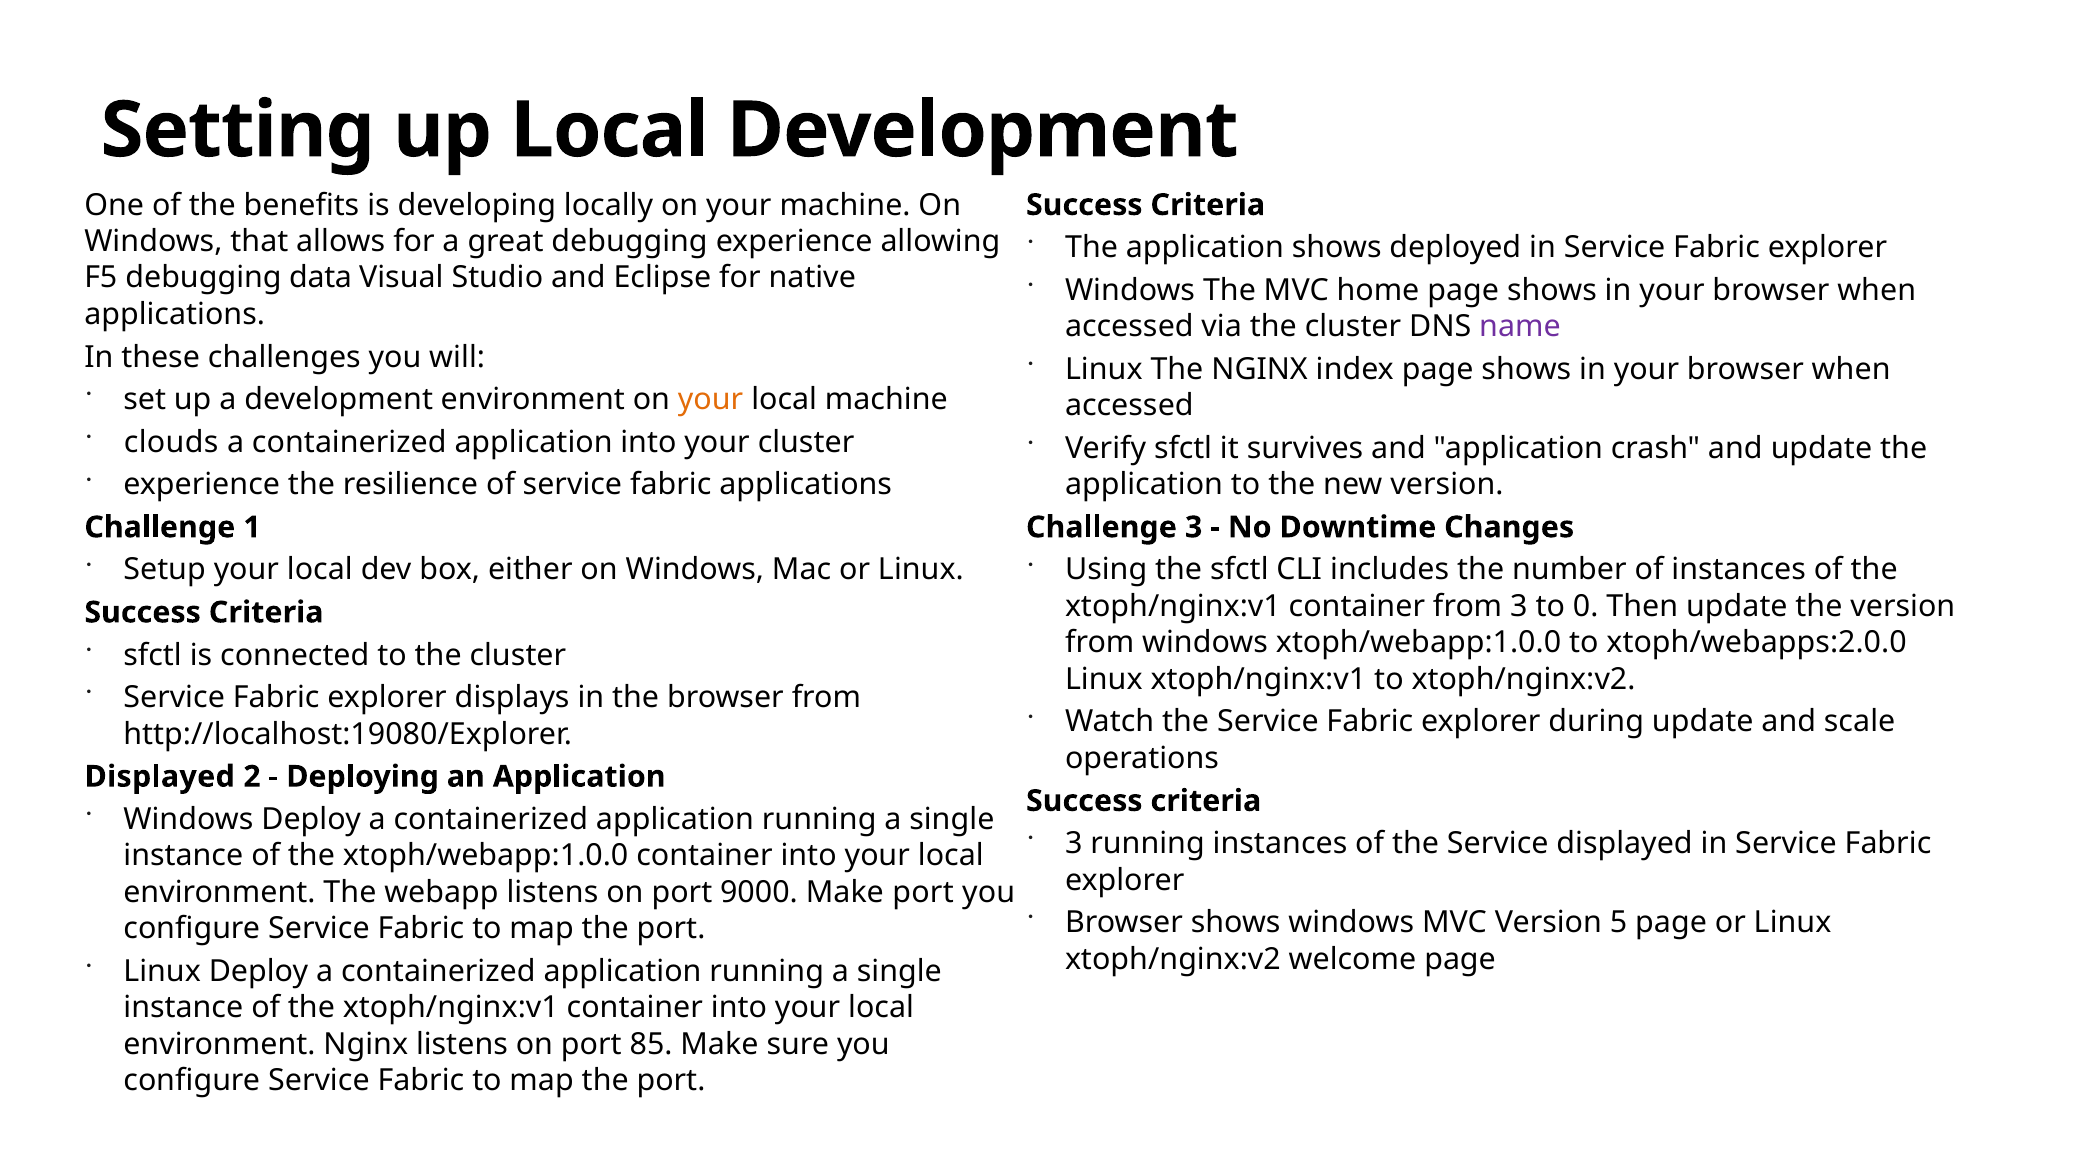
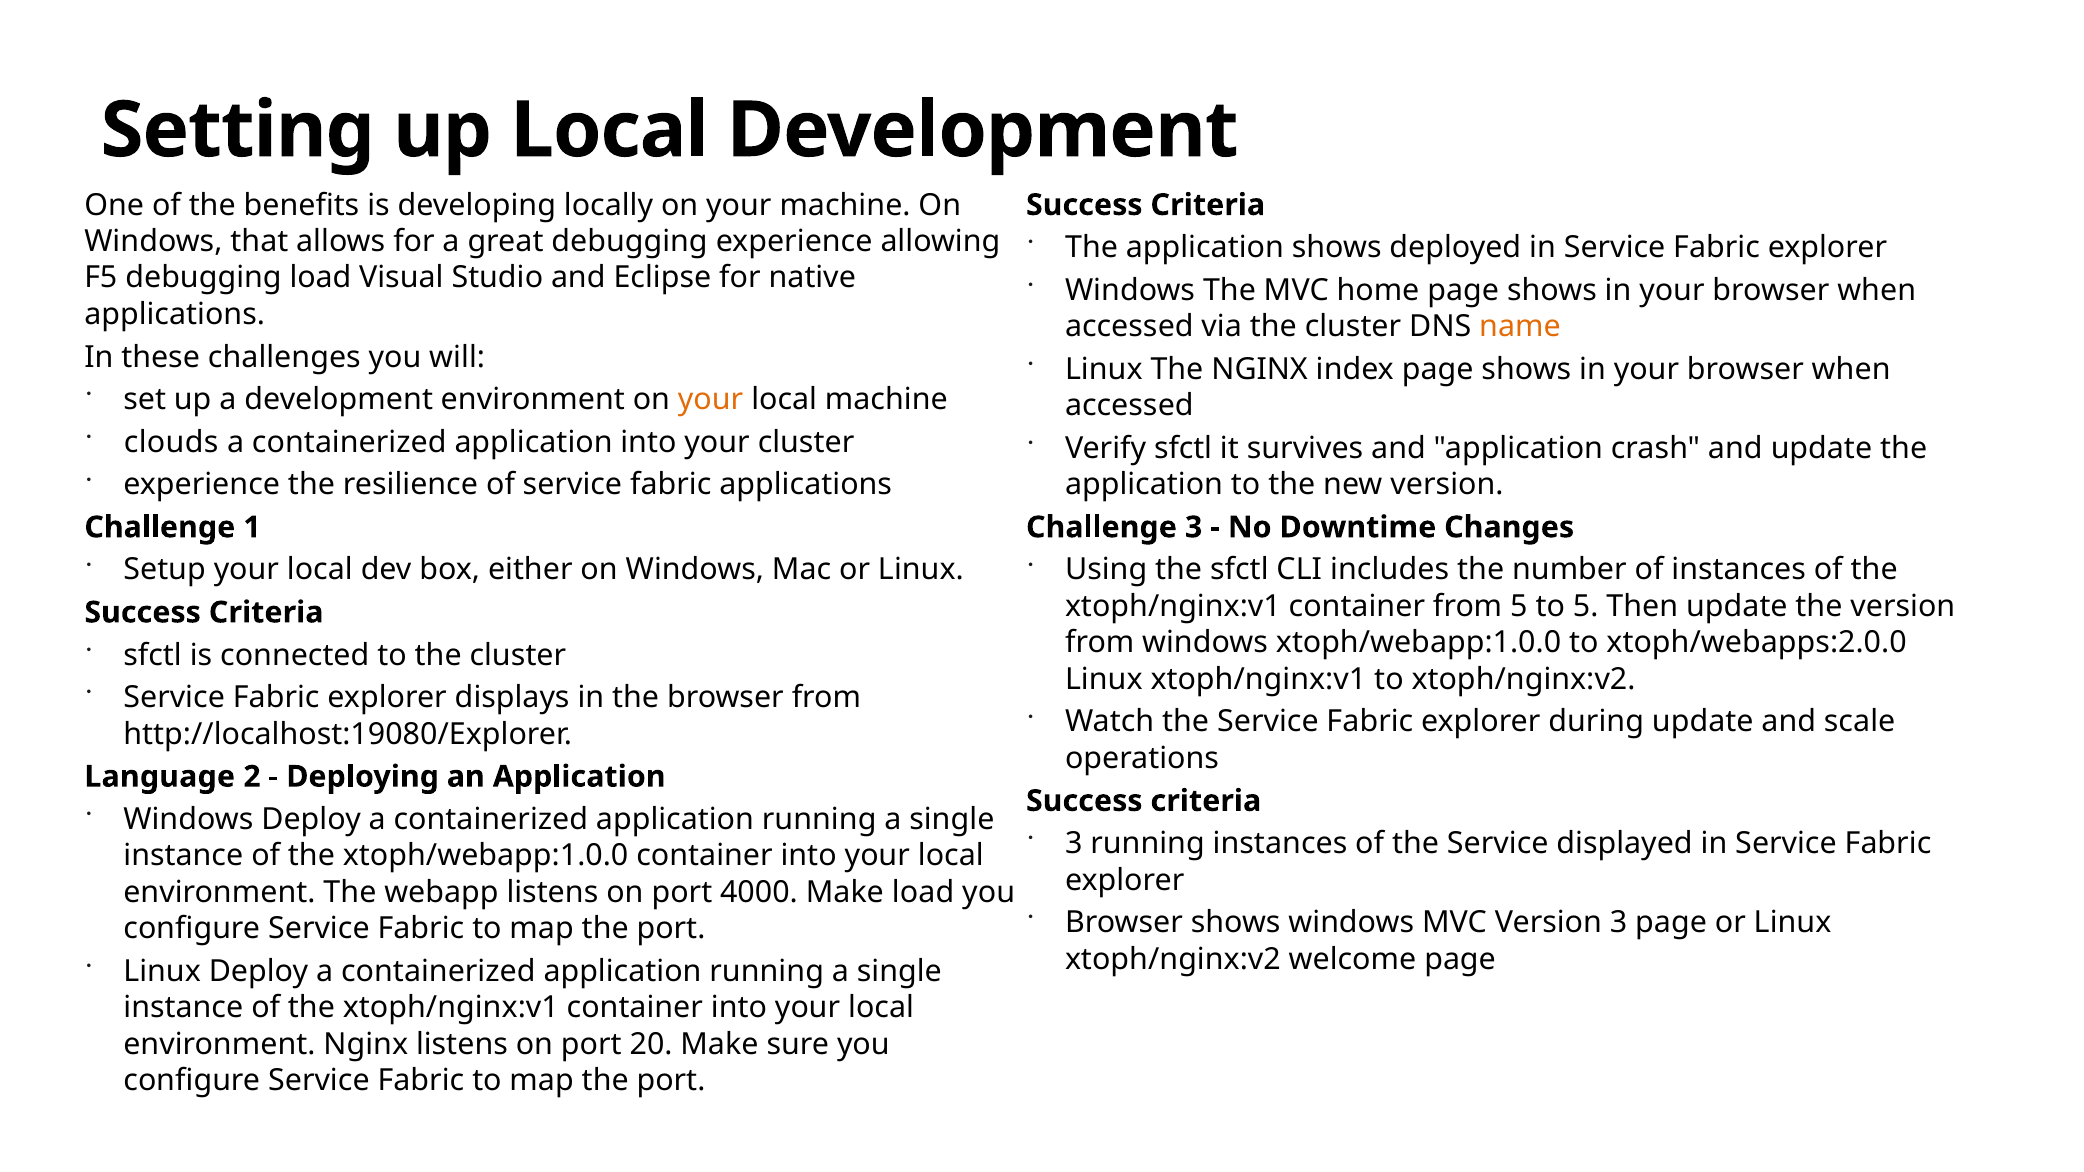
debugging data: data -> load
name colour: purple -> orange
from 3: 3 -> 5
to 0: 0 -> 5
Displayed at (160, 777): Displayed -> Language
9000: 9000 -> 4000
Make port: port -> load
Version 5: 5 -> 3
85: 85 -> 20
